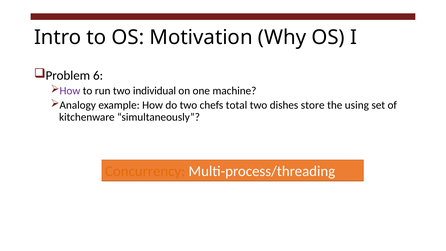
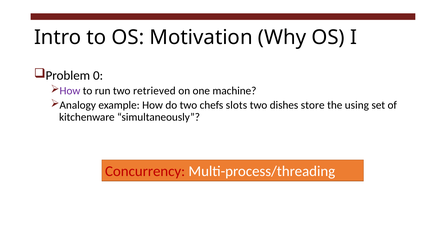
6: 6 -> 0
individual: individual -> retrieved
total: total -> slots
Concurrency colour: orange -> red
